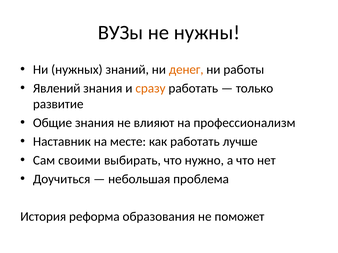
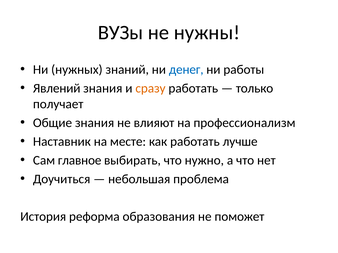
денег colour: orange -> blue
развитие: развитие -> получает
своими: своими -> главное
